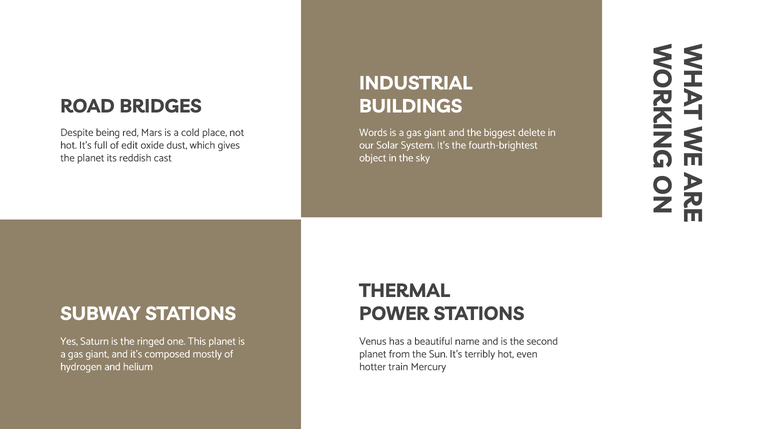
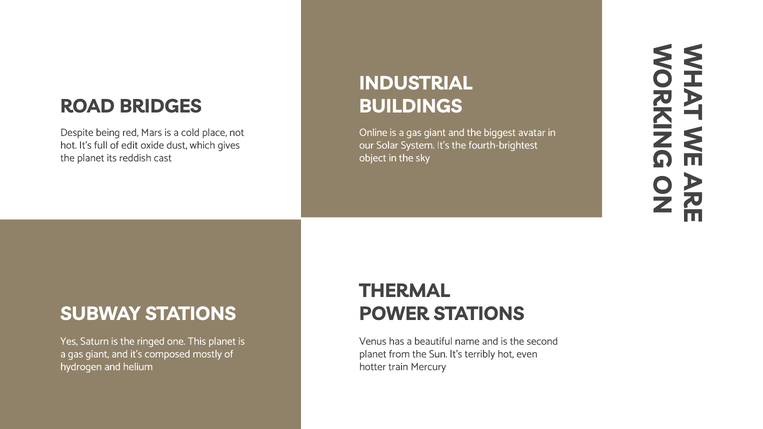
Words: Words -> Online
delete: delete -> avatar
